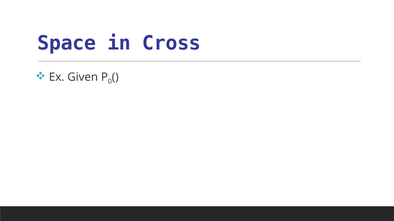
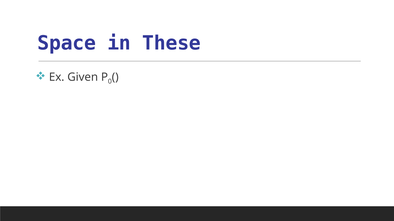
Cross: Cross -> These
